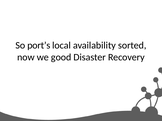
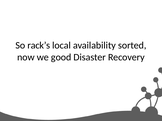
port’s: port’s -> rack’s
